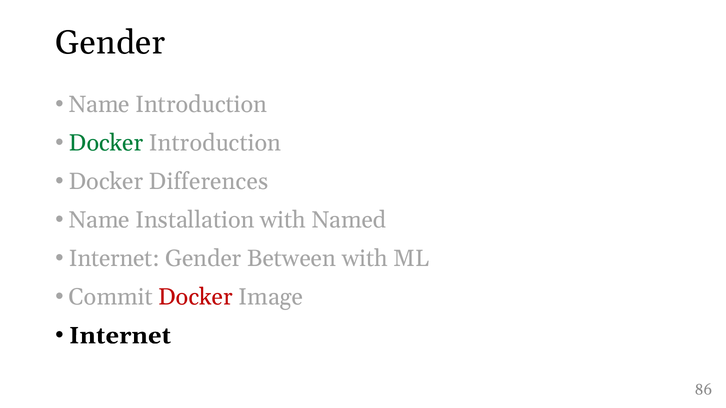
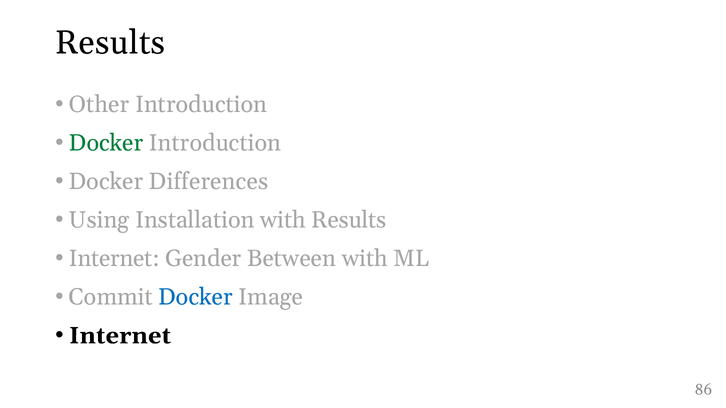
Gender at (110, 43): Gender -> Results
Name at (99, 105): Name -> Other
Name at (99, 220): Name -> Using
with Named: Named -> Results
Docker at (196, 297) colour: red -> blue
